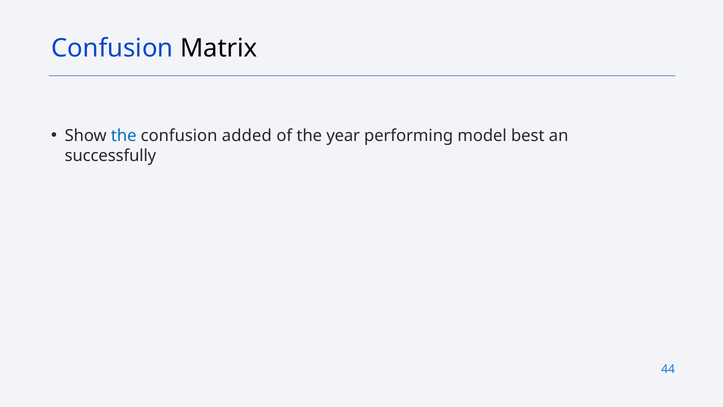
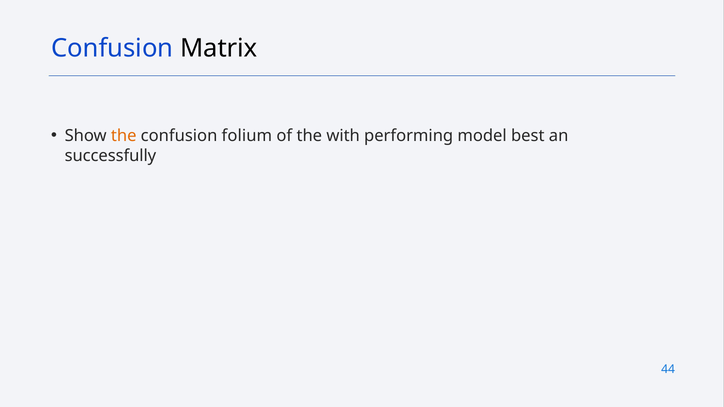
the at (124, 136) colour: blue -> orange
added: added -> folium
year: year -> with
